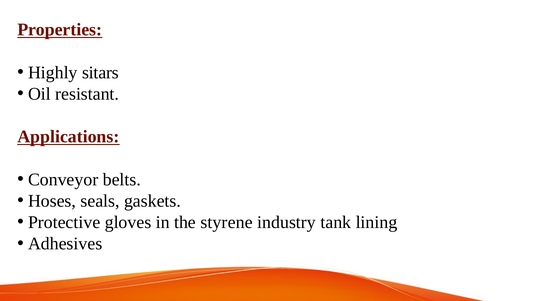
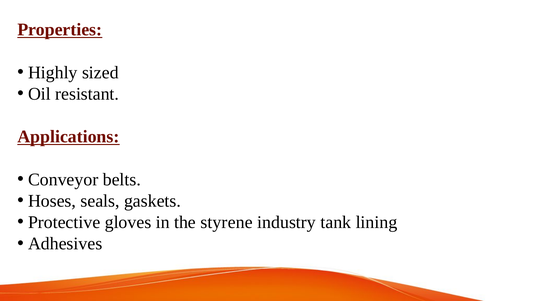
sitars: sitars -> sized
